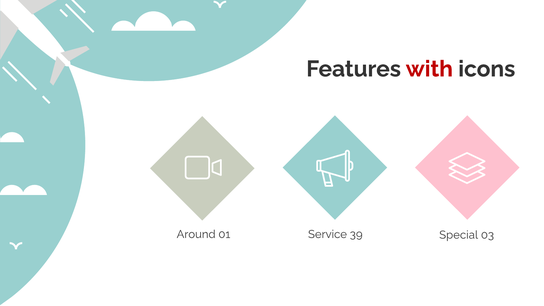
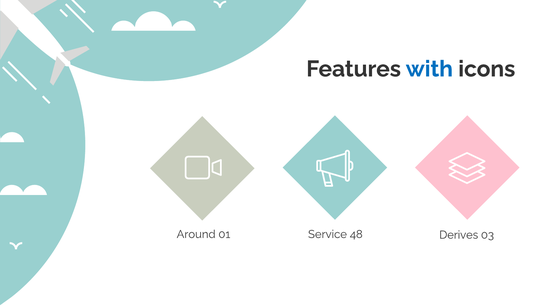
with colour: red -> blue
39: 39 -> 48
Special: Special -> Derives
